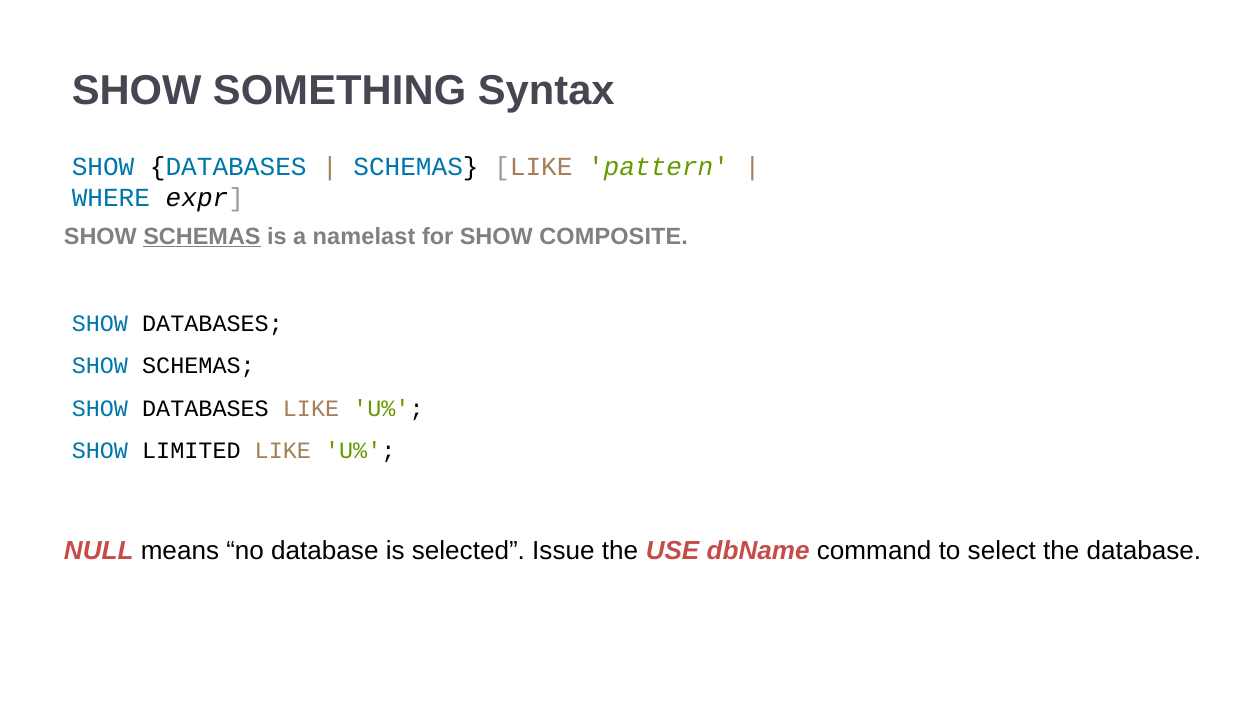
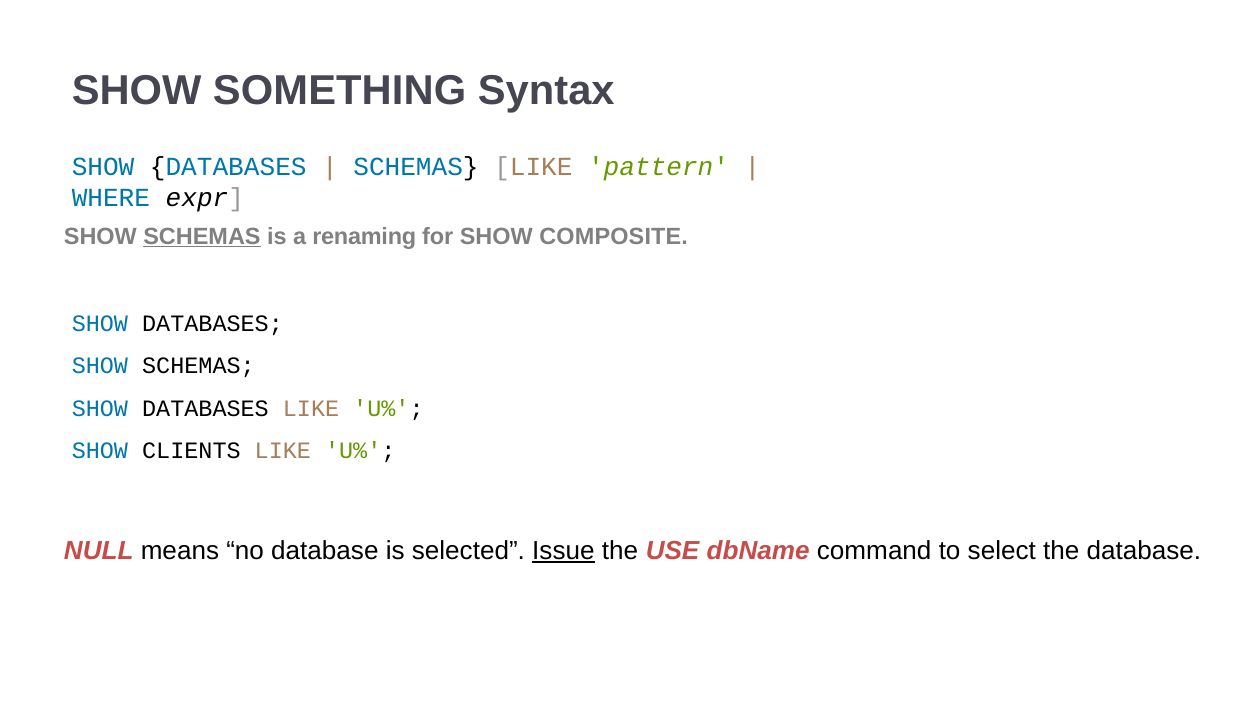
namelast: namelast -> renaming
LIMITED: LIMITED -> CLIENTS
Issue underline: none -> present
